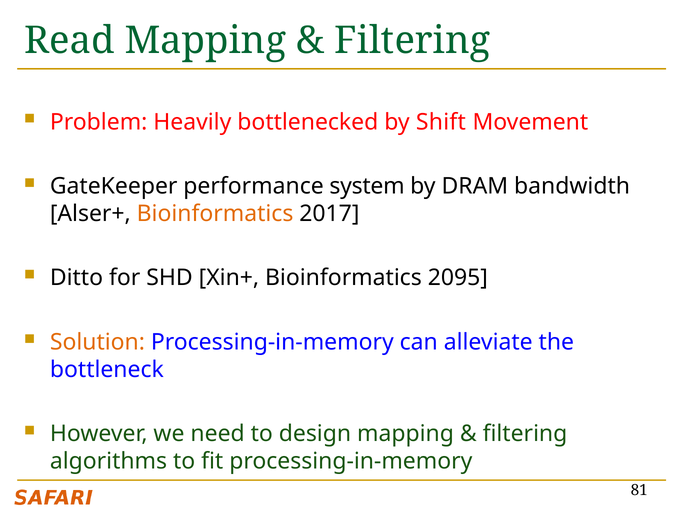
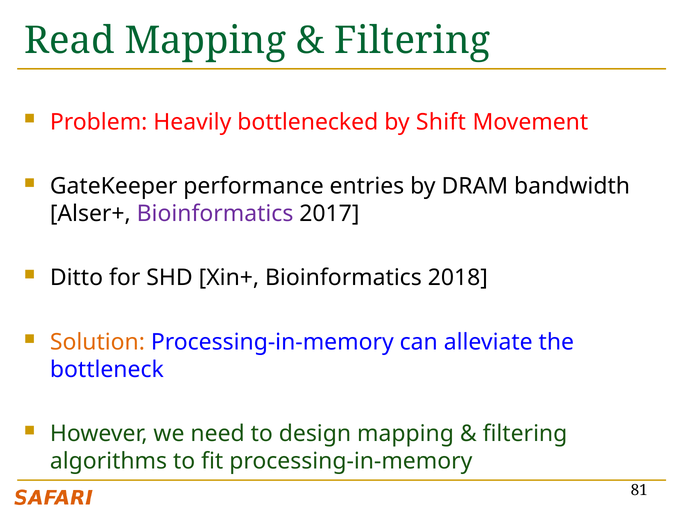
system: system -> entries
Bioinformatics at (215, 214) colour: orange -> purple
2095: 2095 -> 2018
